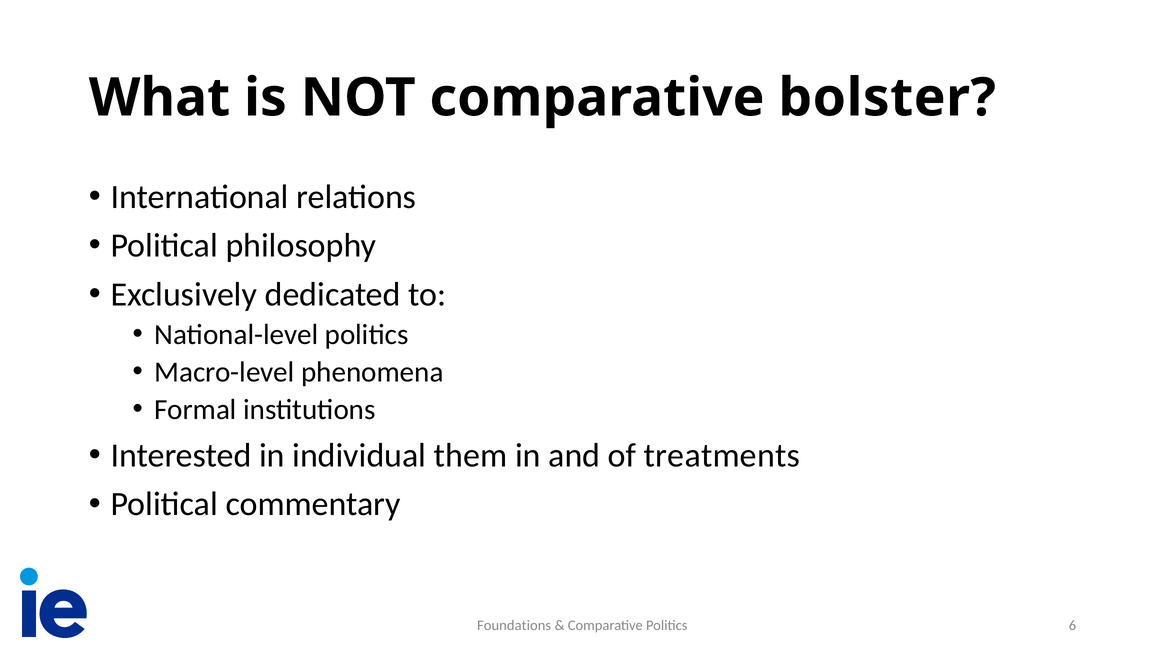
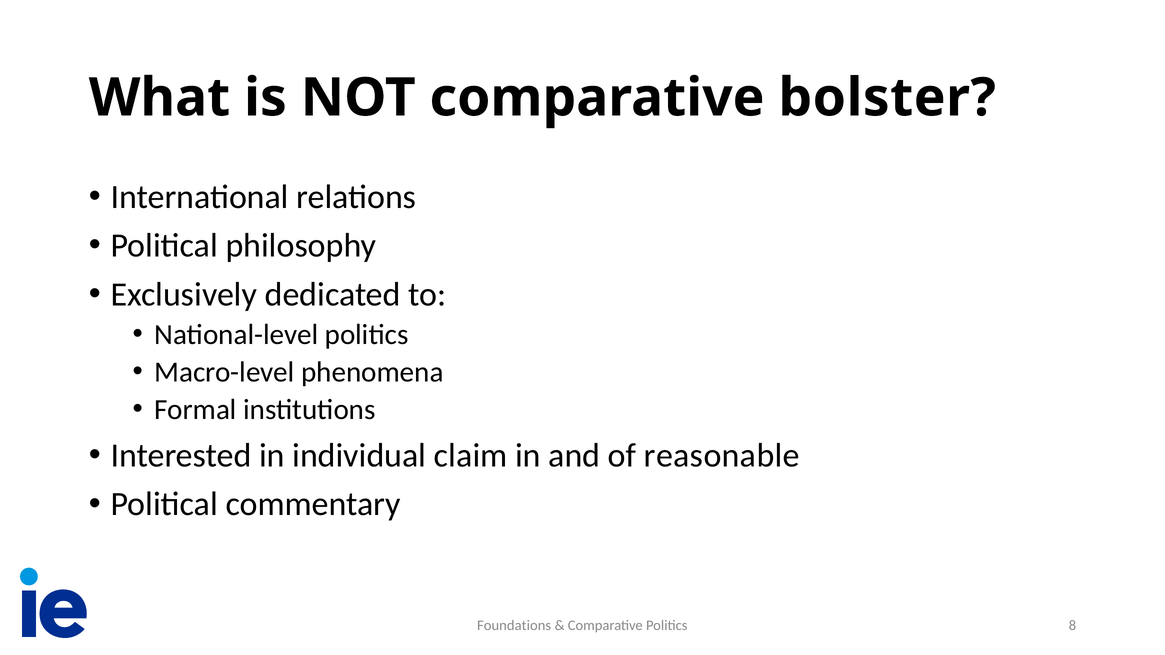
them: them -> claim
treatments: treatments -> reasonable
6: 6 -> 8
